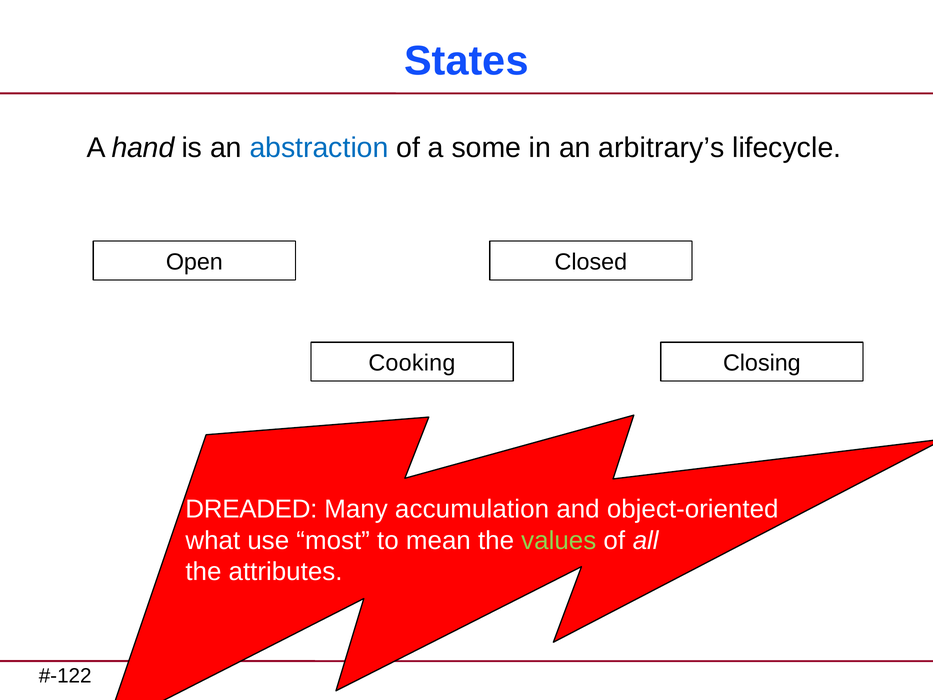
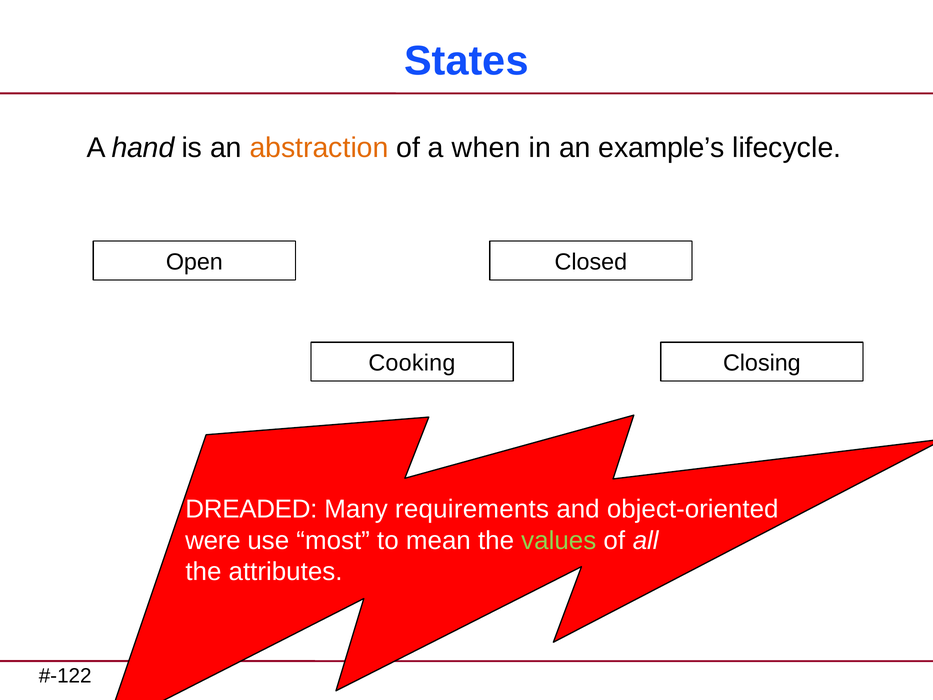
abstraction colour: blue -> orange
some: some -> when
arbitrary’s: arbitrary’s -> example’s
accumulation: accumulation -> requirements
what: what -> were
